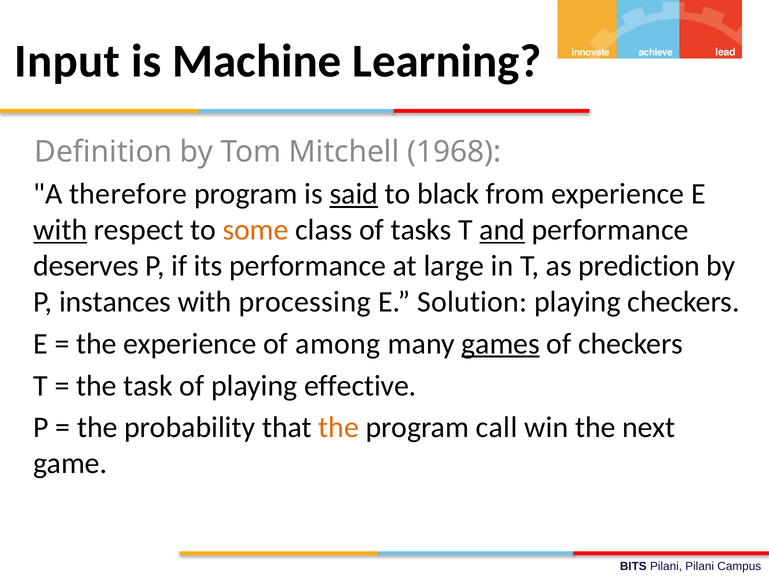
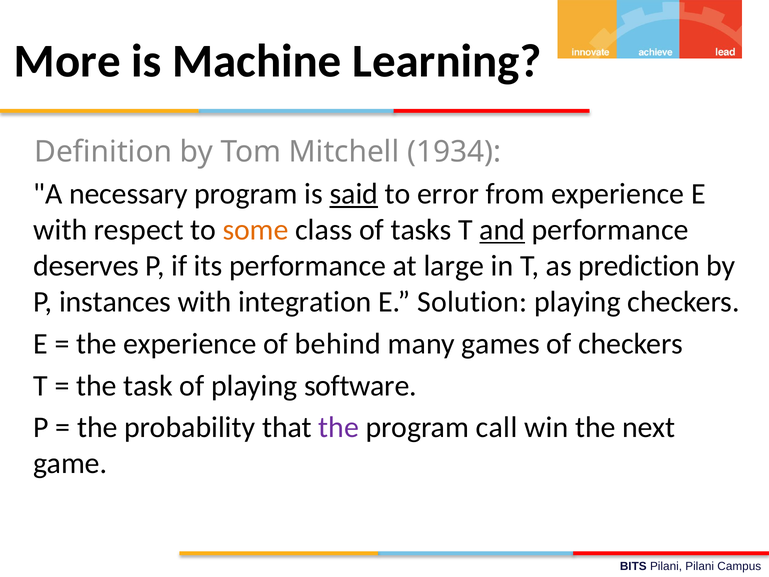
Input: Input -> More
1968: 1968 -> 1934
therefore: therefore -> necessary
black: black -> error
with at (60, 230) underline: present -> none
processing: processing -> integration
among: among -> behind
games underline: present -> none
effective: effective -> software
the at (339, 427) colour: orange -> purple
